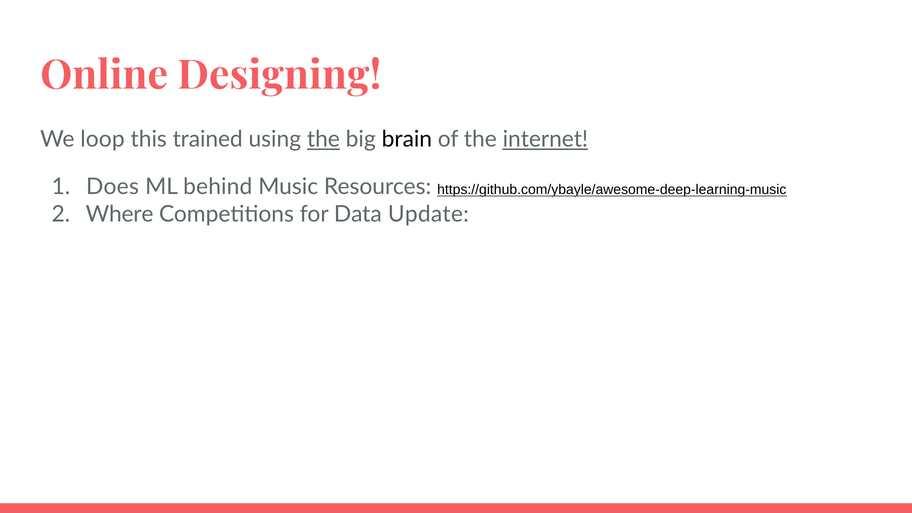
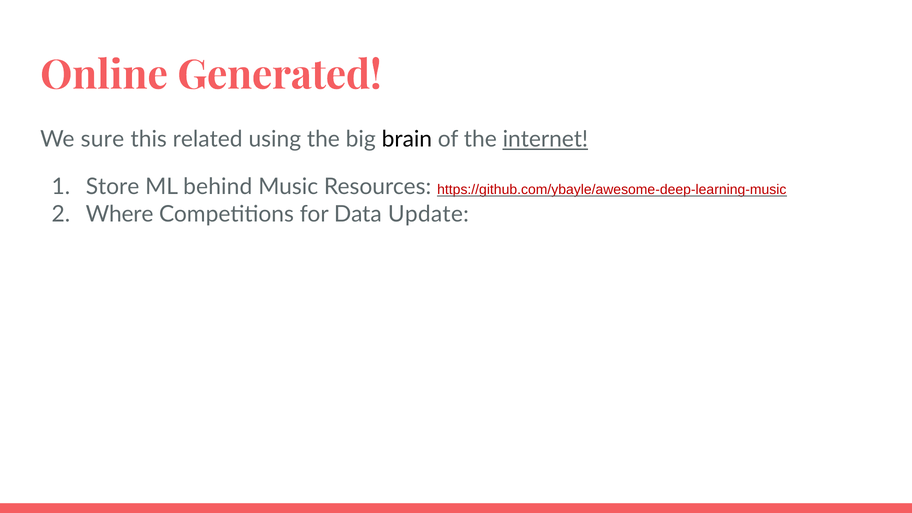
Designing: Designing -> Generated
loop: loop -> sure
trained: trained -> related
the at (323, 139) underline: present -> none
Does: Does -> Store
https://github.com/ybayle/awesome-deep-learning-music colour: black -> red
